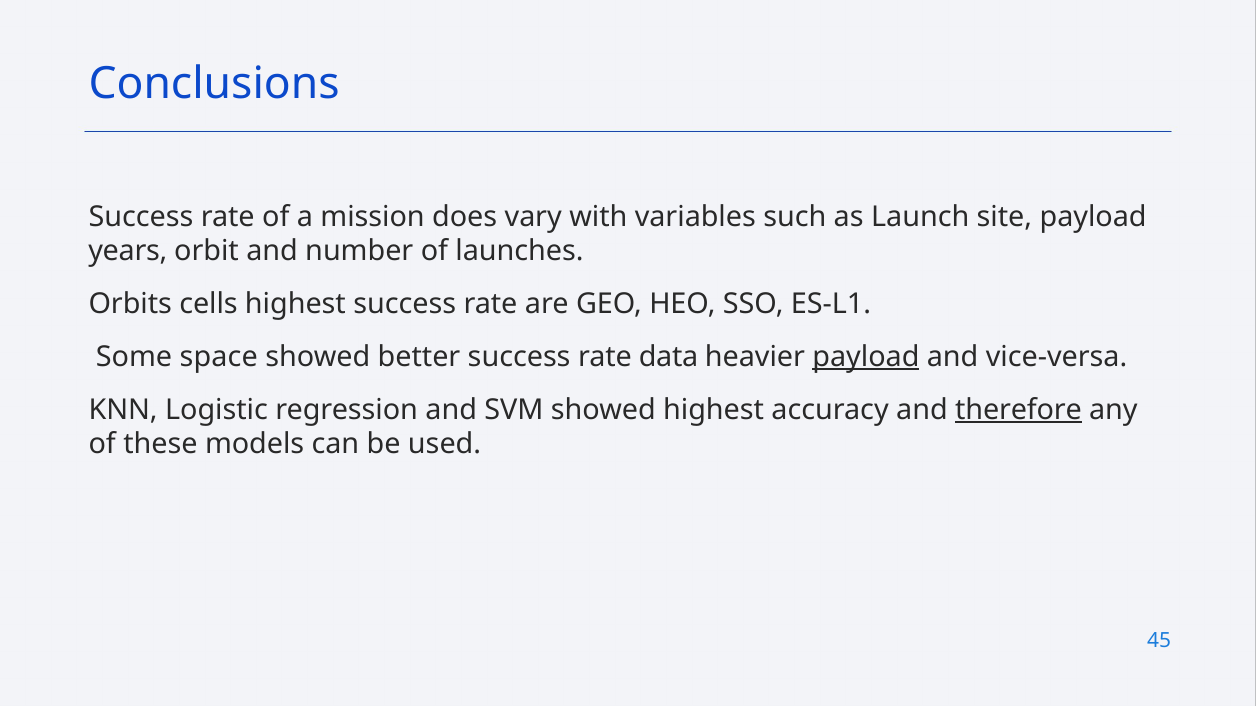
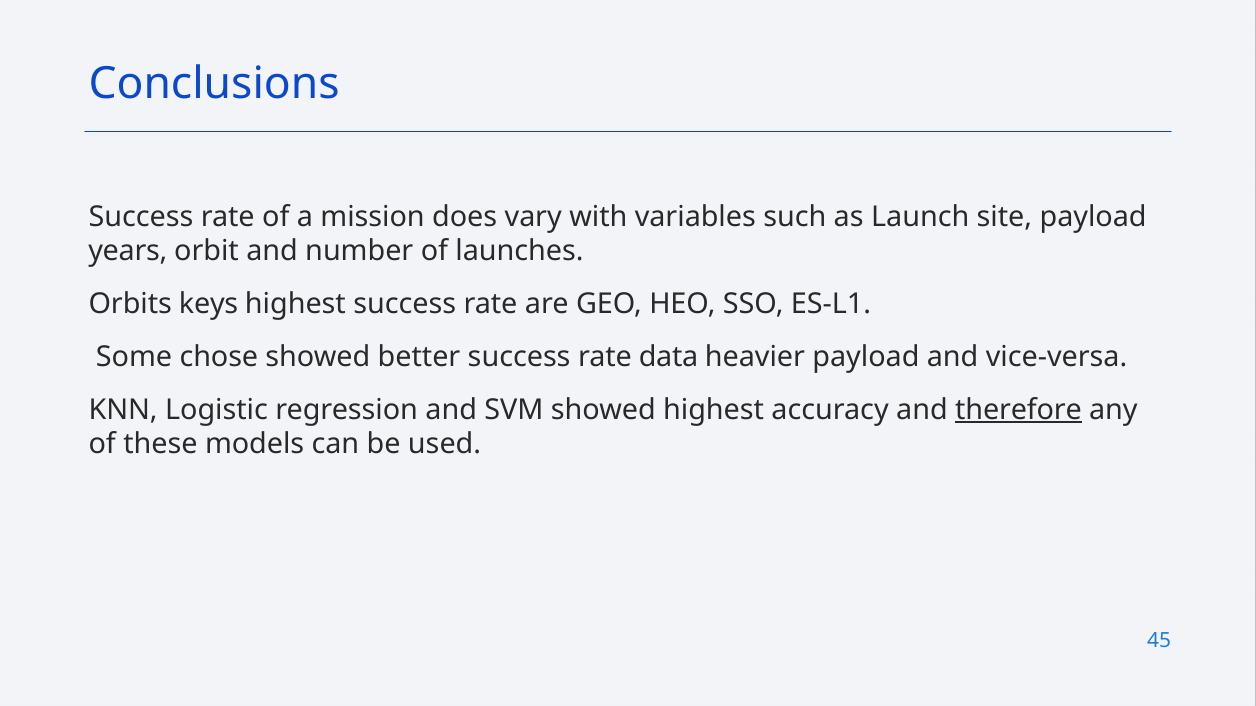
cells: cells -> keys
space: space -> chose
payload at (866, 357) underline: present -> none
